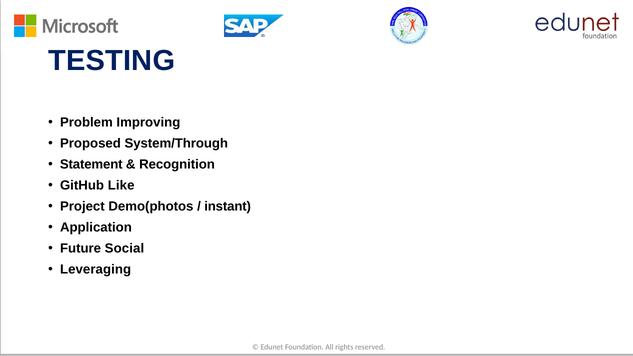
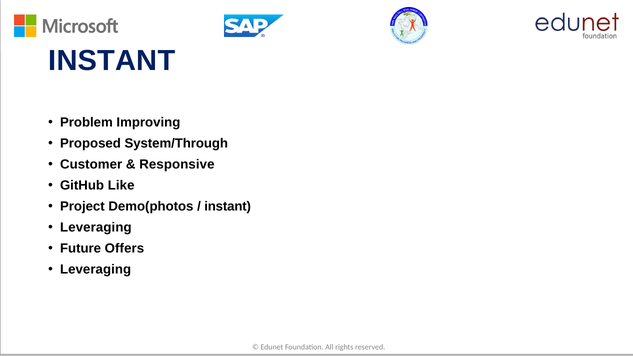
TESTING at (112, 61): TESTING -> INSTANT
Statement: Statement -> Customer
Recognition: Recognition -> Responsive
Application at (96, 227): Application -> Leveraging
Social: Social -> Offers
